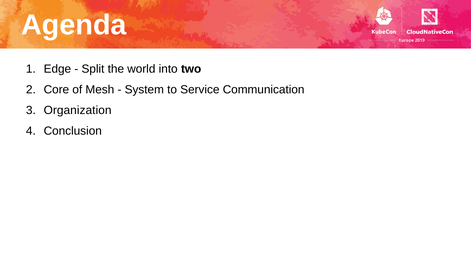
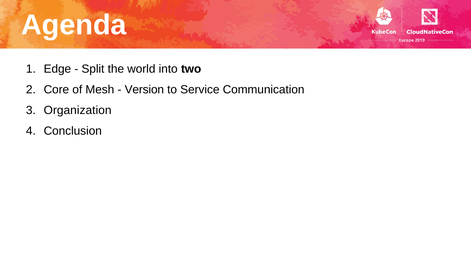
System: System -> Version
